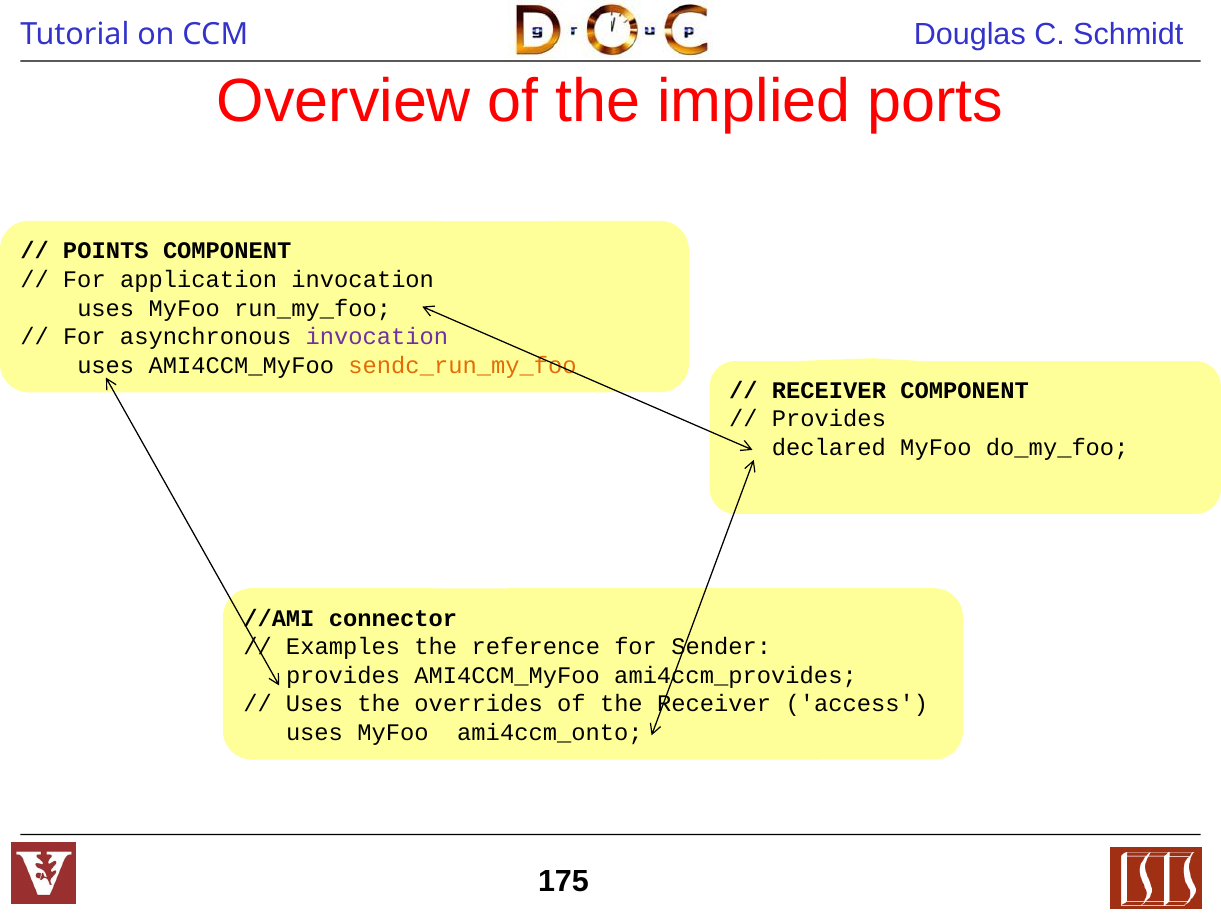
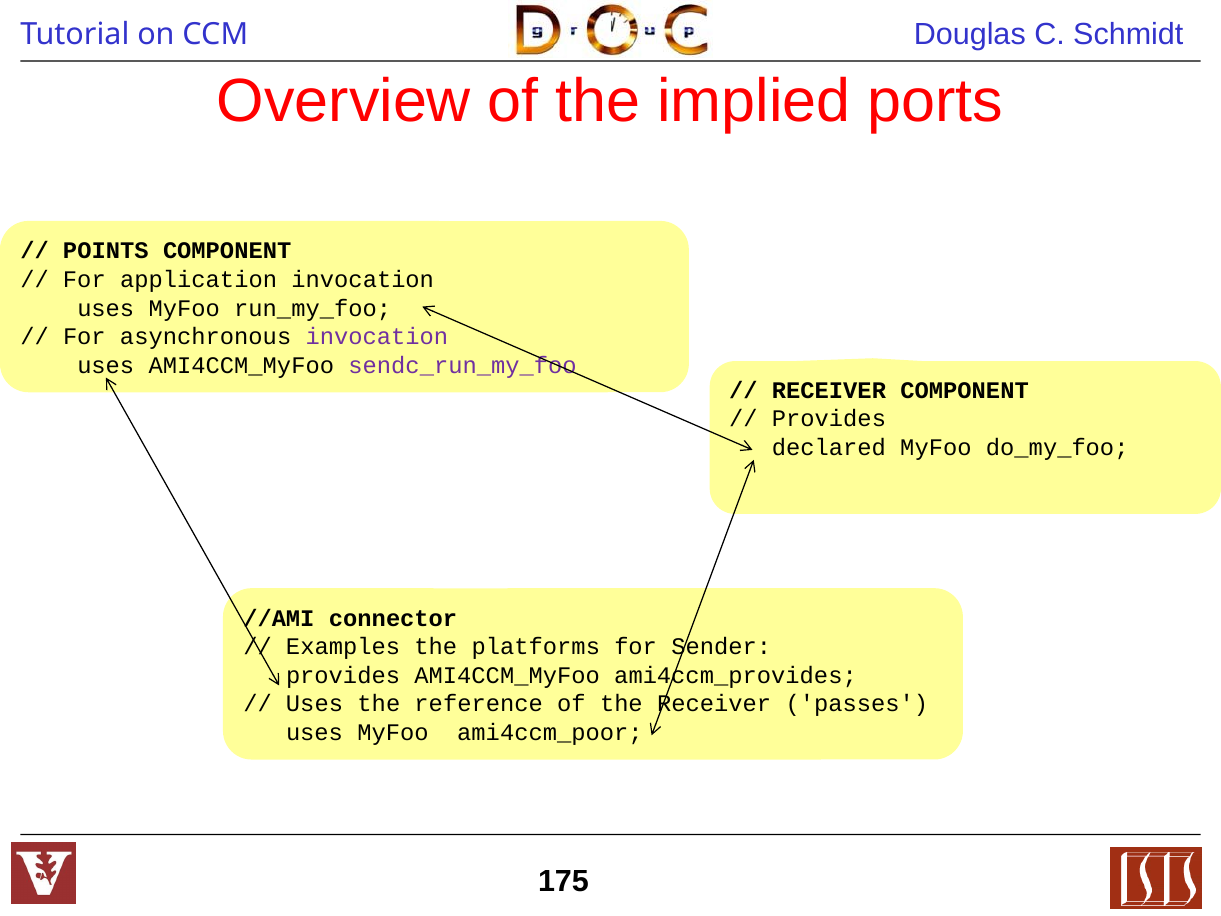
sendc_run_my_foo colour: orange -> purple
reference: reference -> platforms
overrides: overrides -> reference
access: access -> passes
ami4ccm_onto: ami4ccm_onto -> ami4ccm_poor
